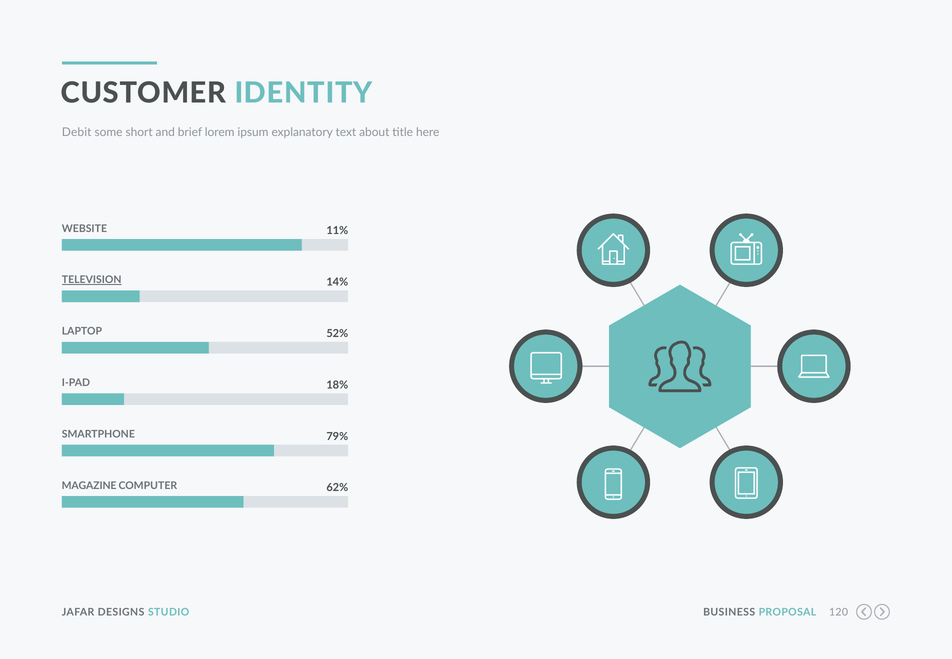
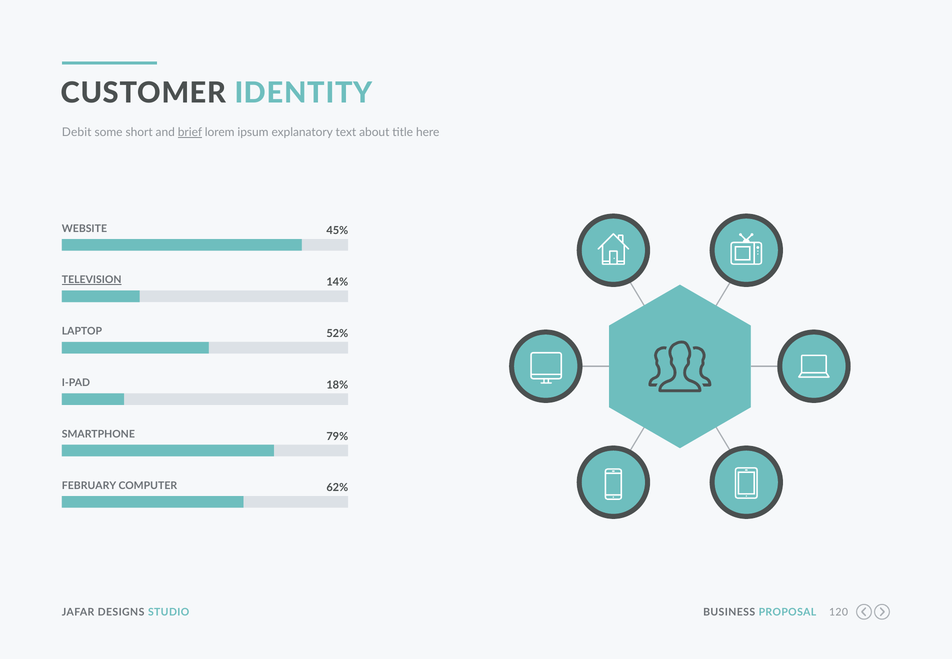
brief underline: none -> present
11%: 11% -> 45%
MAGAZINE: MAGAZINE -> FEBRUARY
